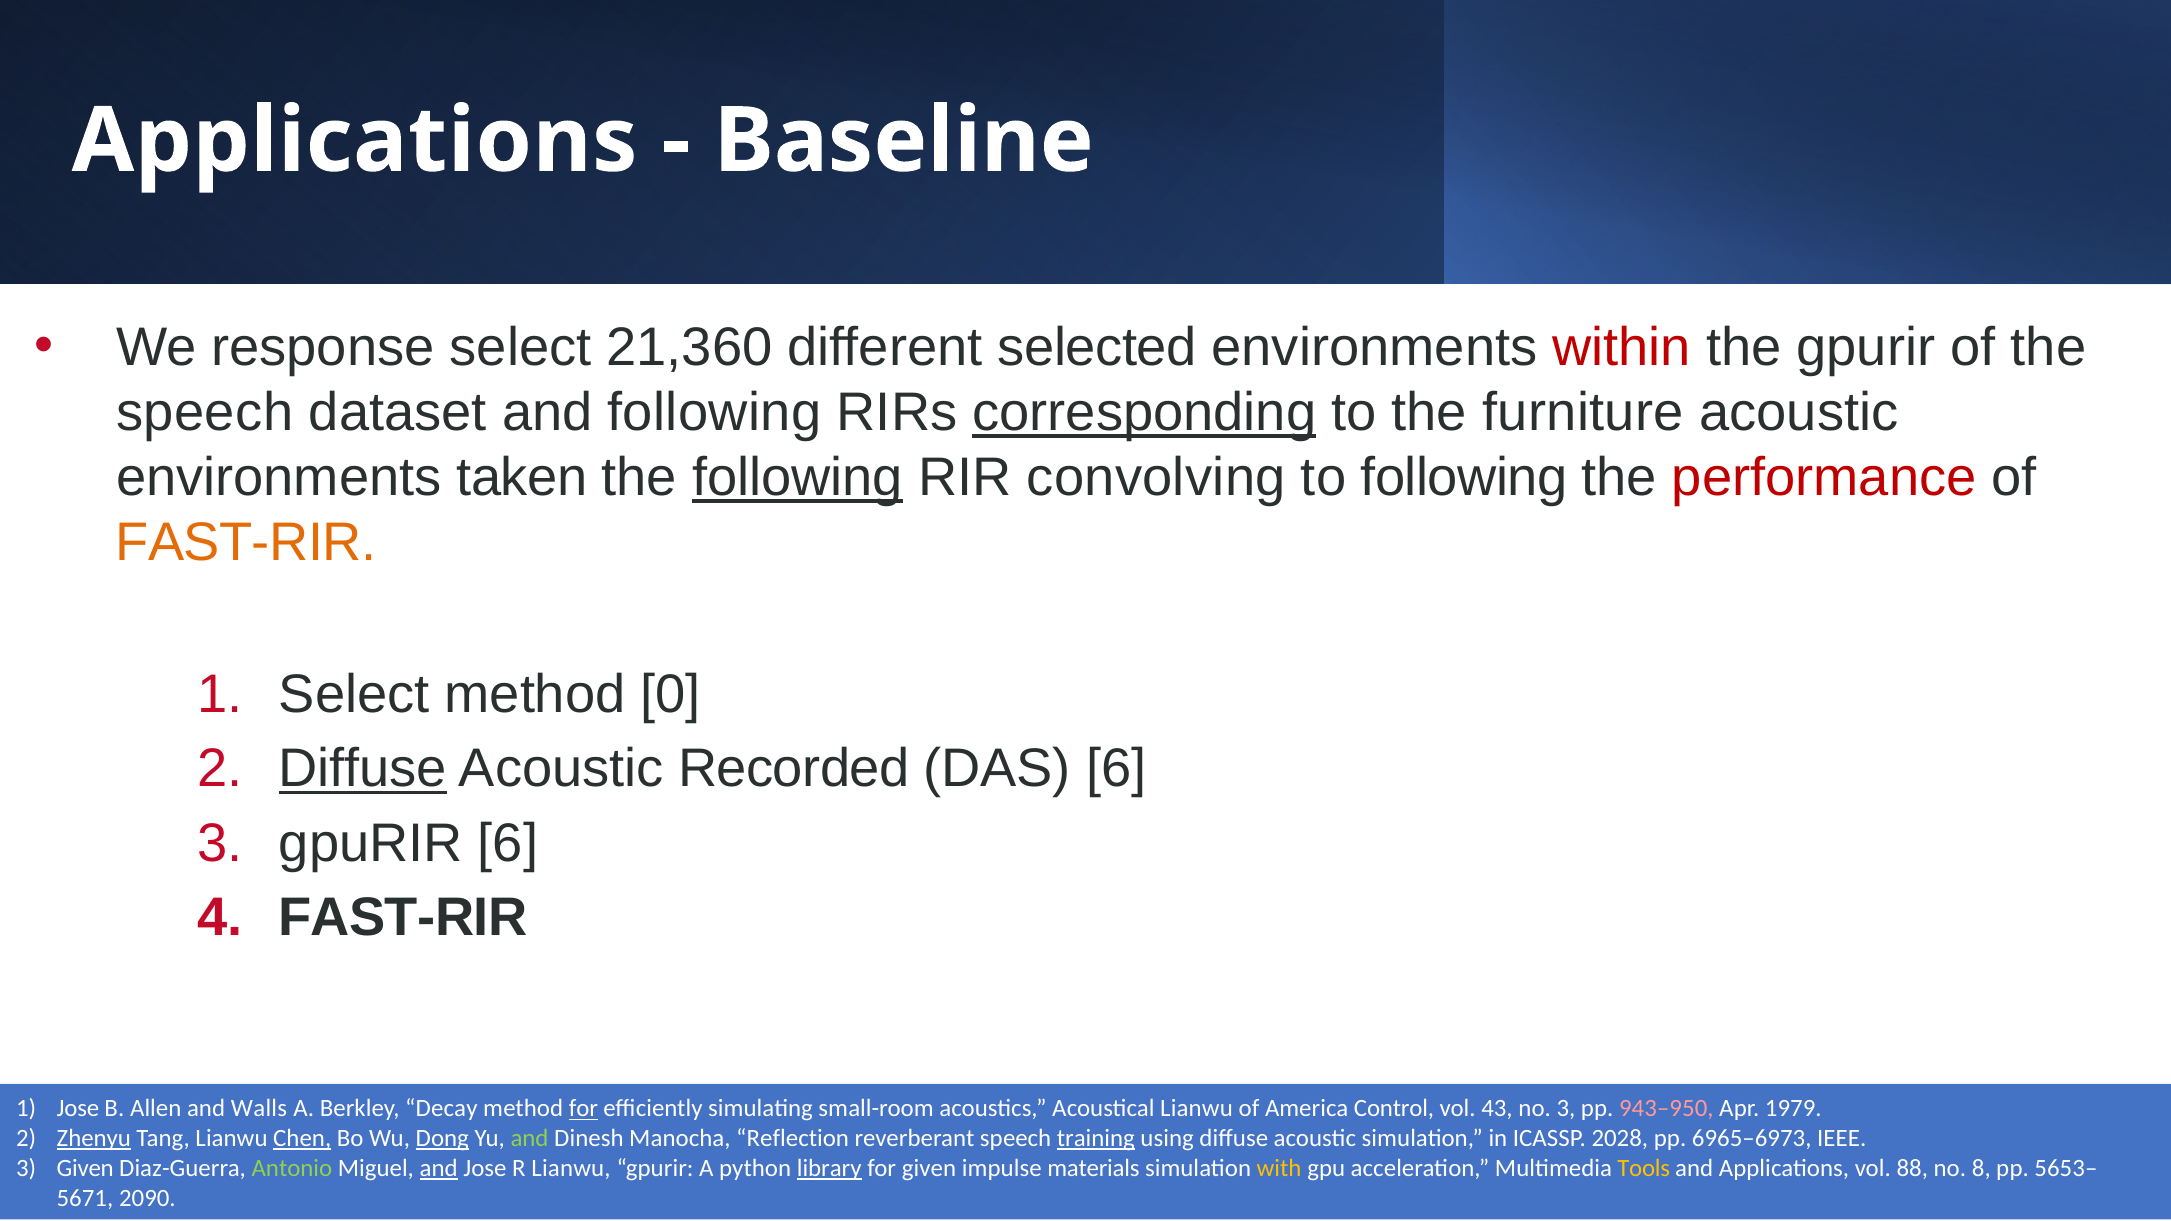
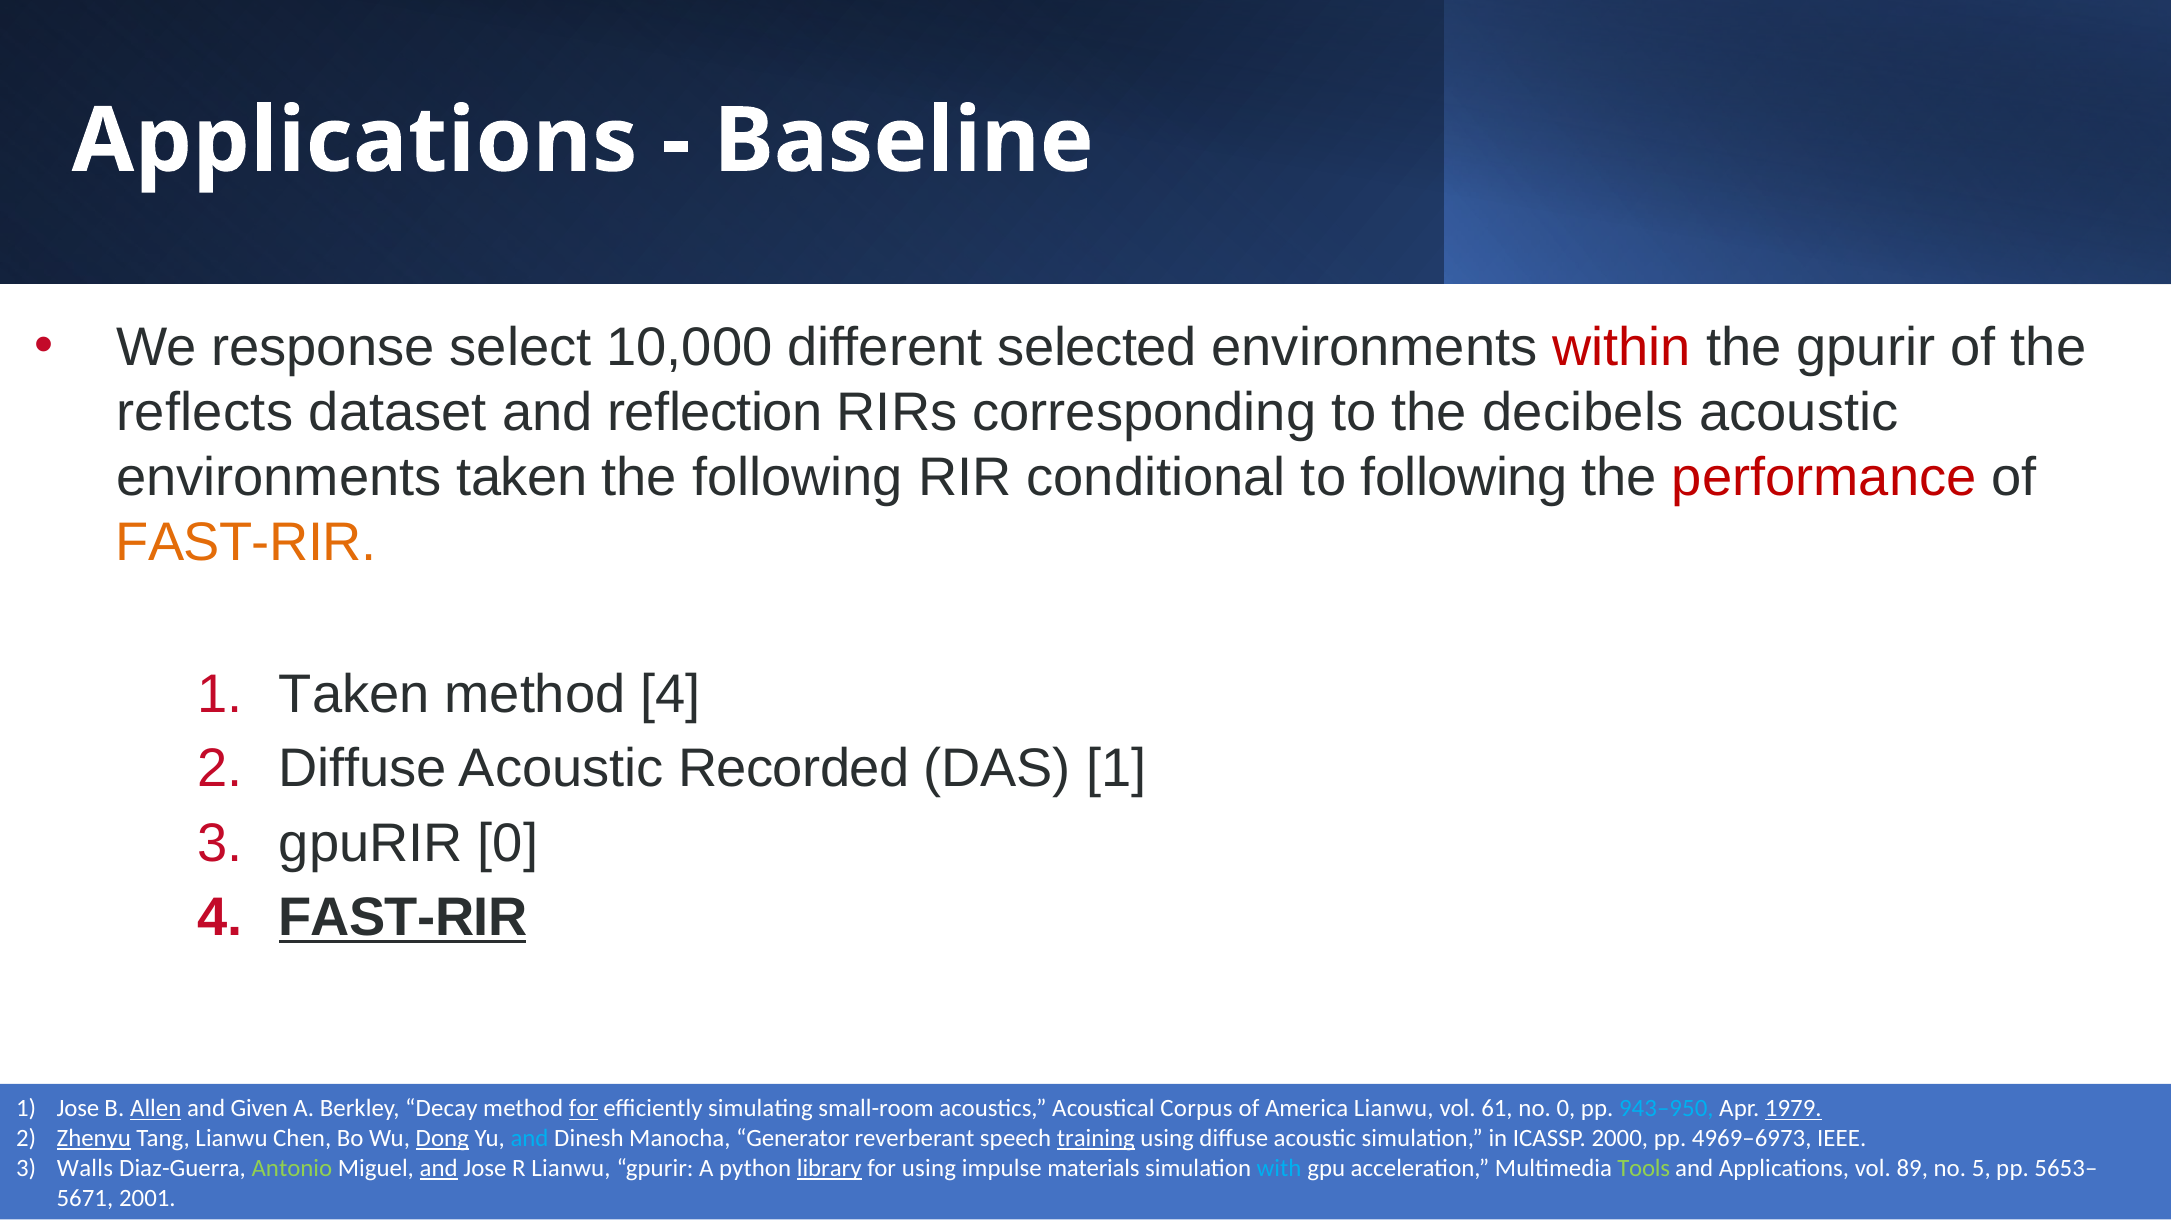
21,360: 21,360 -> 10,000
speech at (205, 413): speech -> reflects
and following: following -> reflection
corresponding underline: present -> none
furniture: furniture -> decibels
following at (798, 478) underline: present -> none
convolving: convolving -> conditional
1 Select: Select -> Taken
method 0: 0 -> 4
Diffuse at (363, 769) underline: present -> none
DAS 6: 6 -> 1
gpuRIR 6: 6 -> 0
FAST-RIR at (403, 918) underline: none -> present
Allen underline: none -> present
Walls: Walls -> Given
Acoustical Lianwu: Lianwu -> Corpus
America Control: Control -> Lianwu
43: 43 -> 61
no 3: 3 -> 0
943–950 colour: pink -> light blue
1979 underline: none -> present
Chen underline: present -> none
and at (530, 1139) colour: light green -> light blue
Reflection: Reflection -> Generator
2028: 2028 -> 2000
6965–6973: 6965–6973 -> 4969–6973
3 Given: Given -> Walls
for given: given -> using
with colour: yellow -> light blue
Tools colour: yellow -> light green
88: 88 -> 89
8: 8 -> 5
2090: 2090 -> 2001
